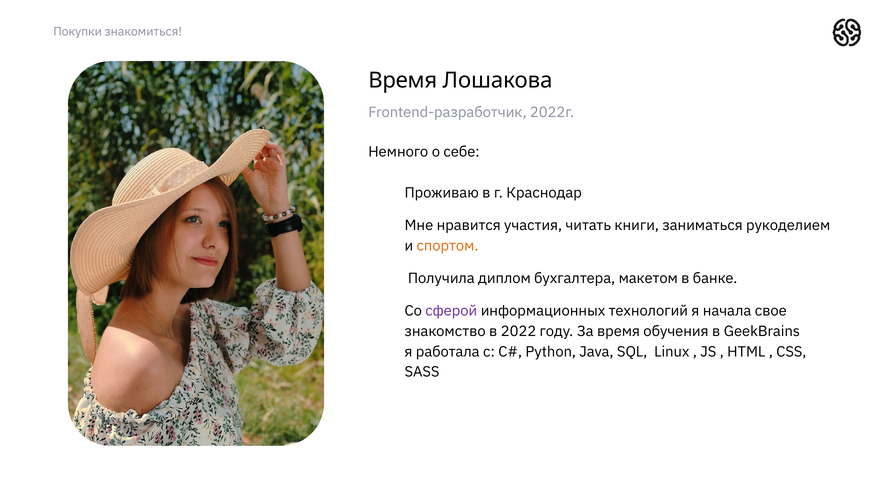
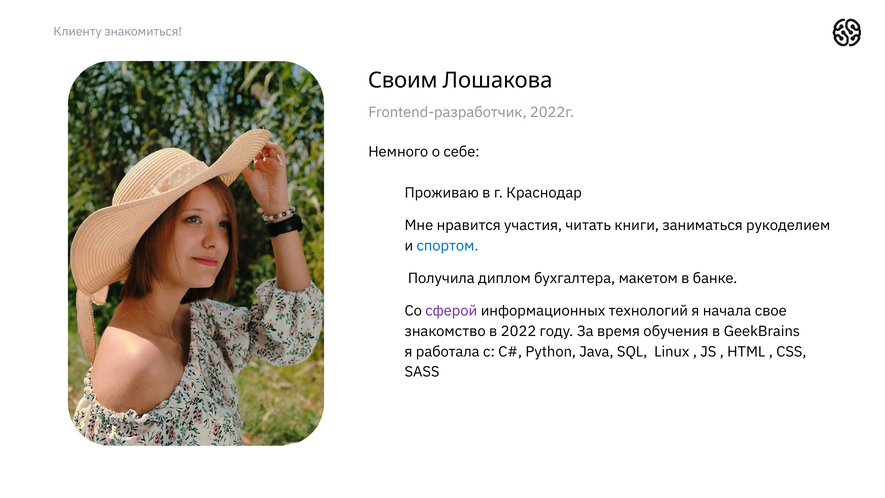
Покупки: Покупки -> Клиенту
Время at (403, 80): Время -> Своим
спортом colour: orange -> blue
